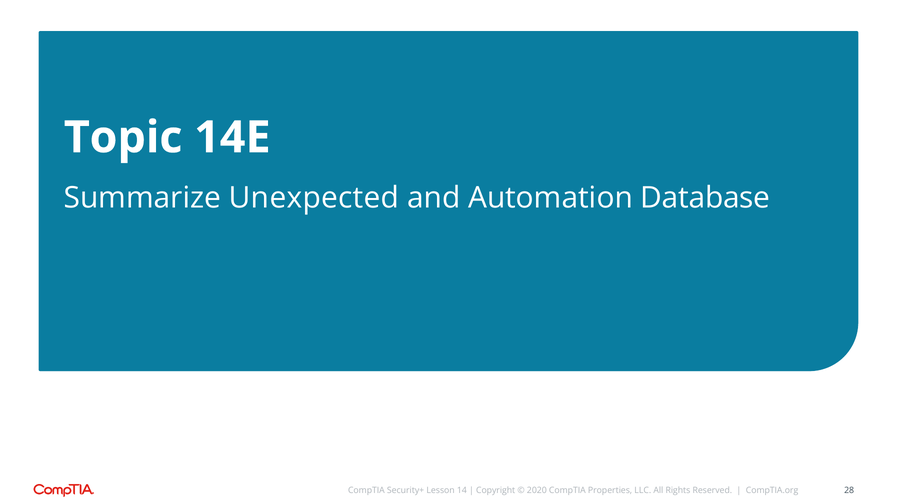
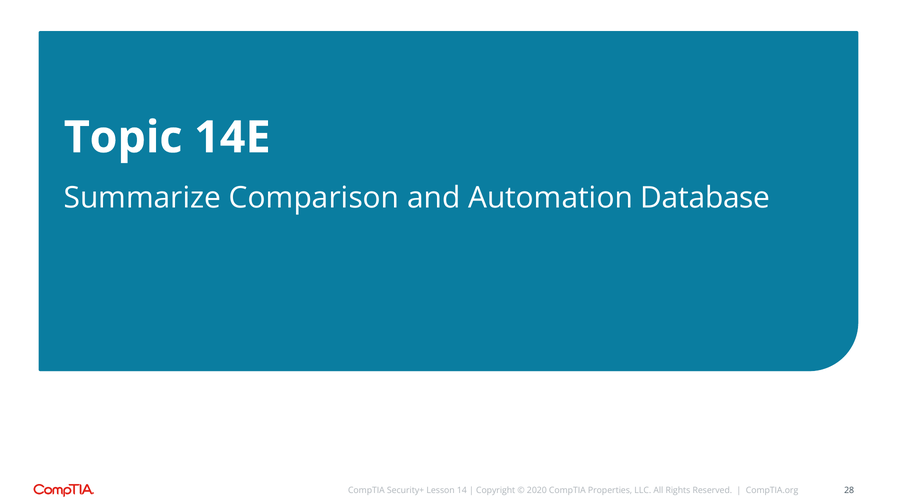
Unexpected: Unexpected -> Comparison
